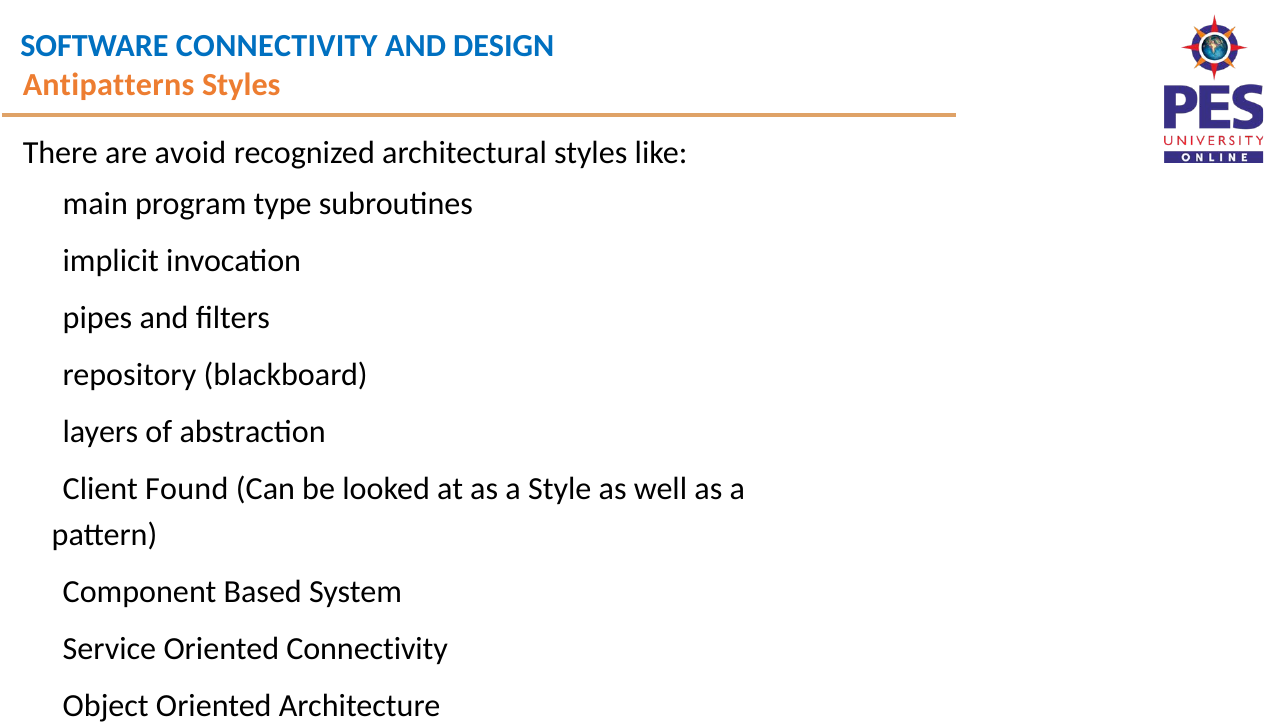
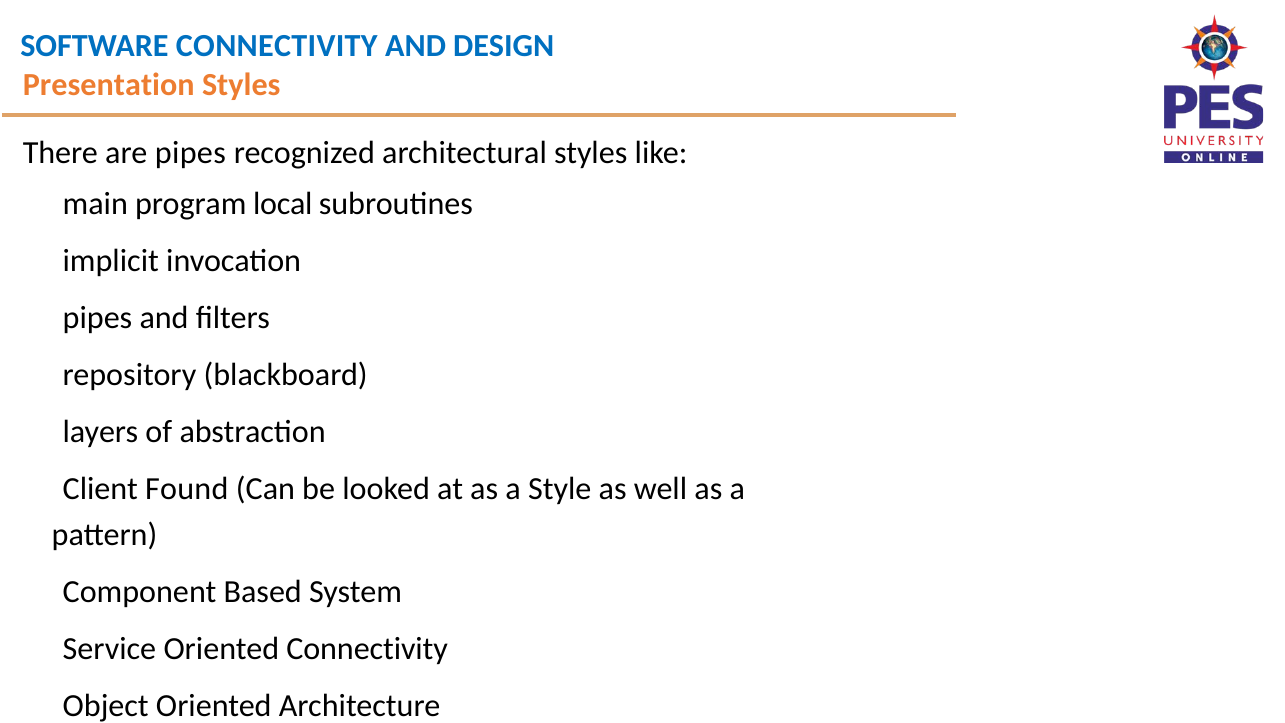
Antipatterns: Antipatterns -> Presentation
avoid: avoid -> pipes
type: type -> local
